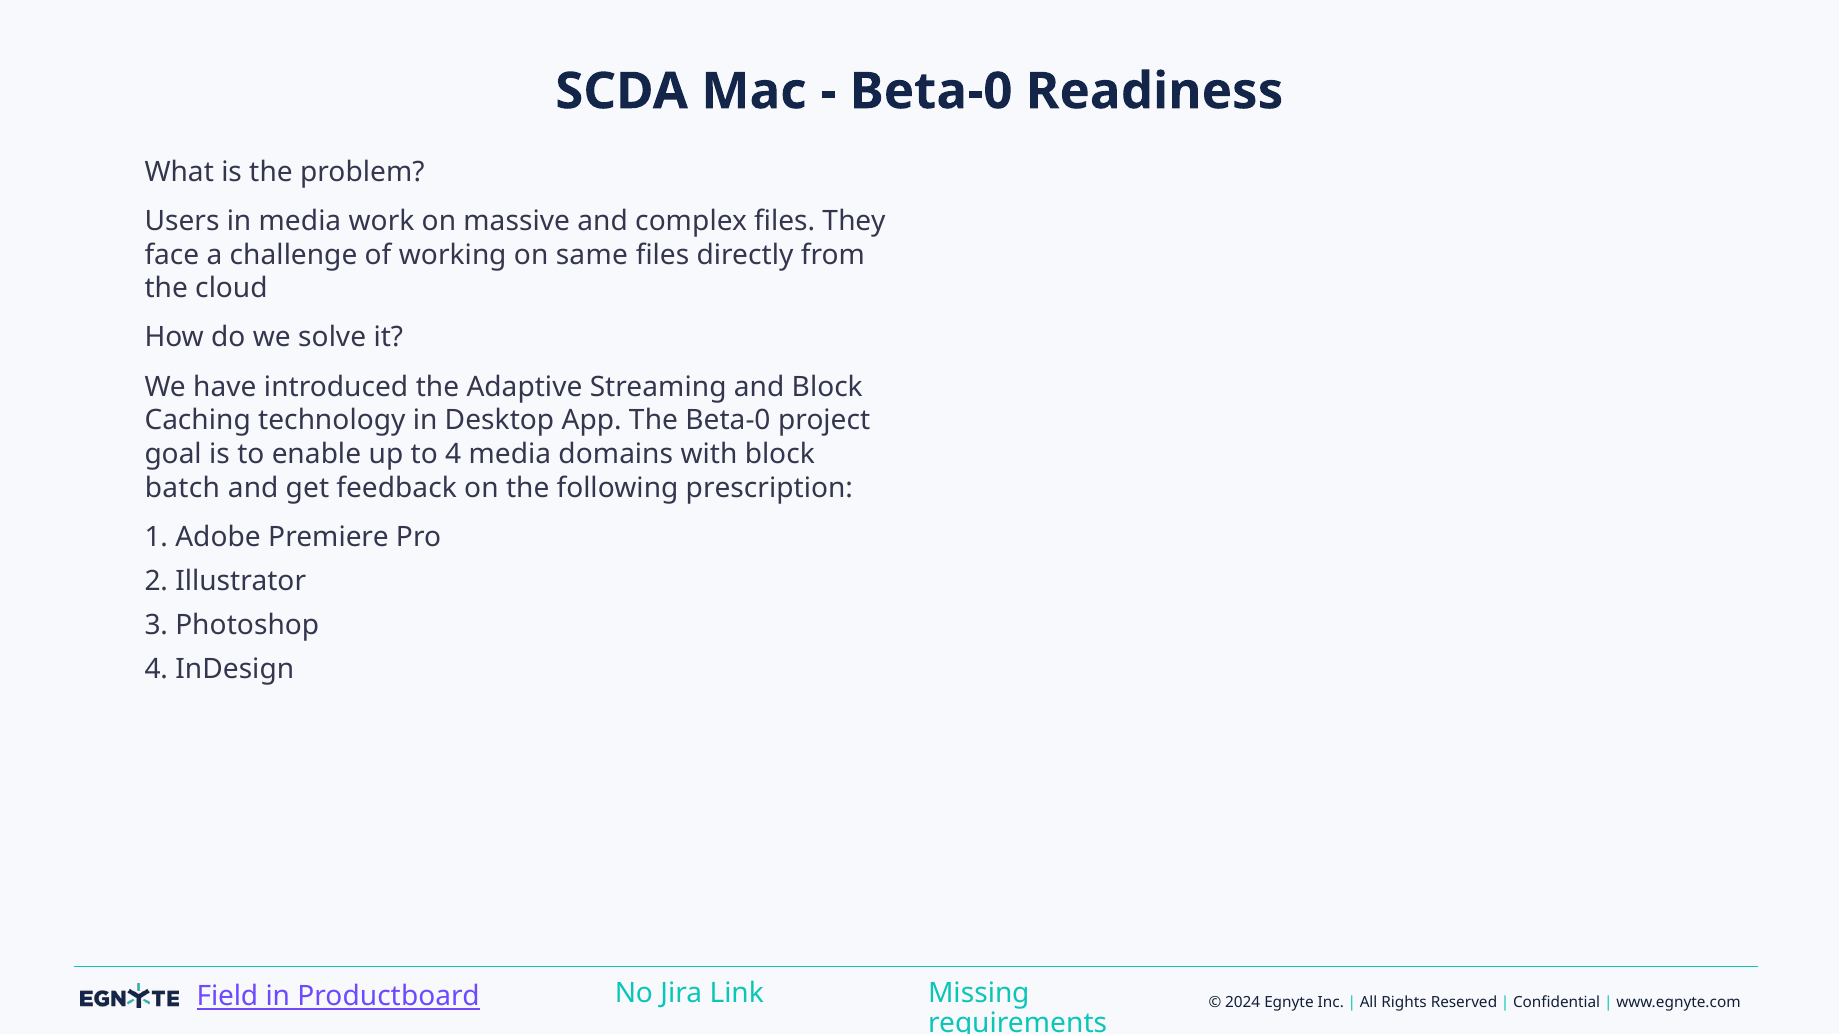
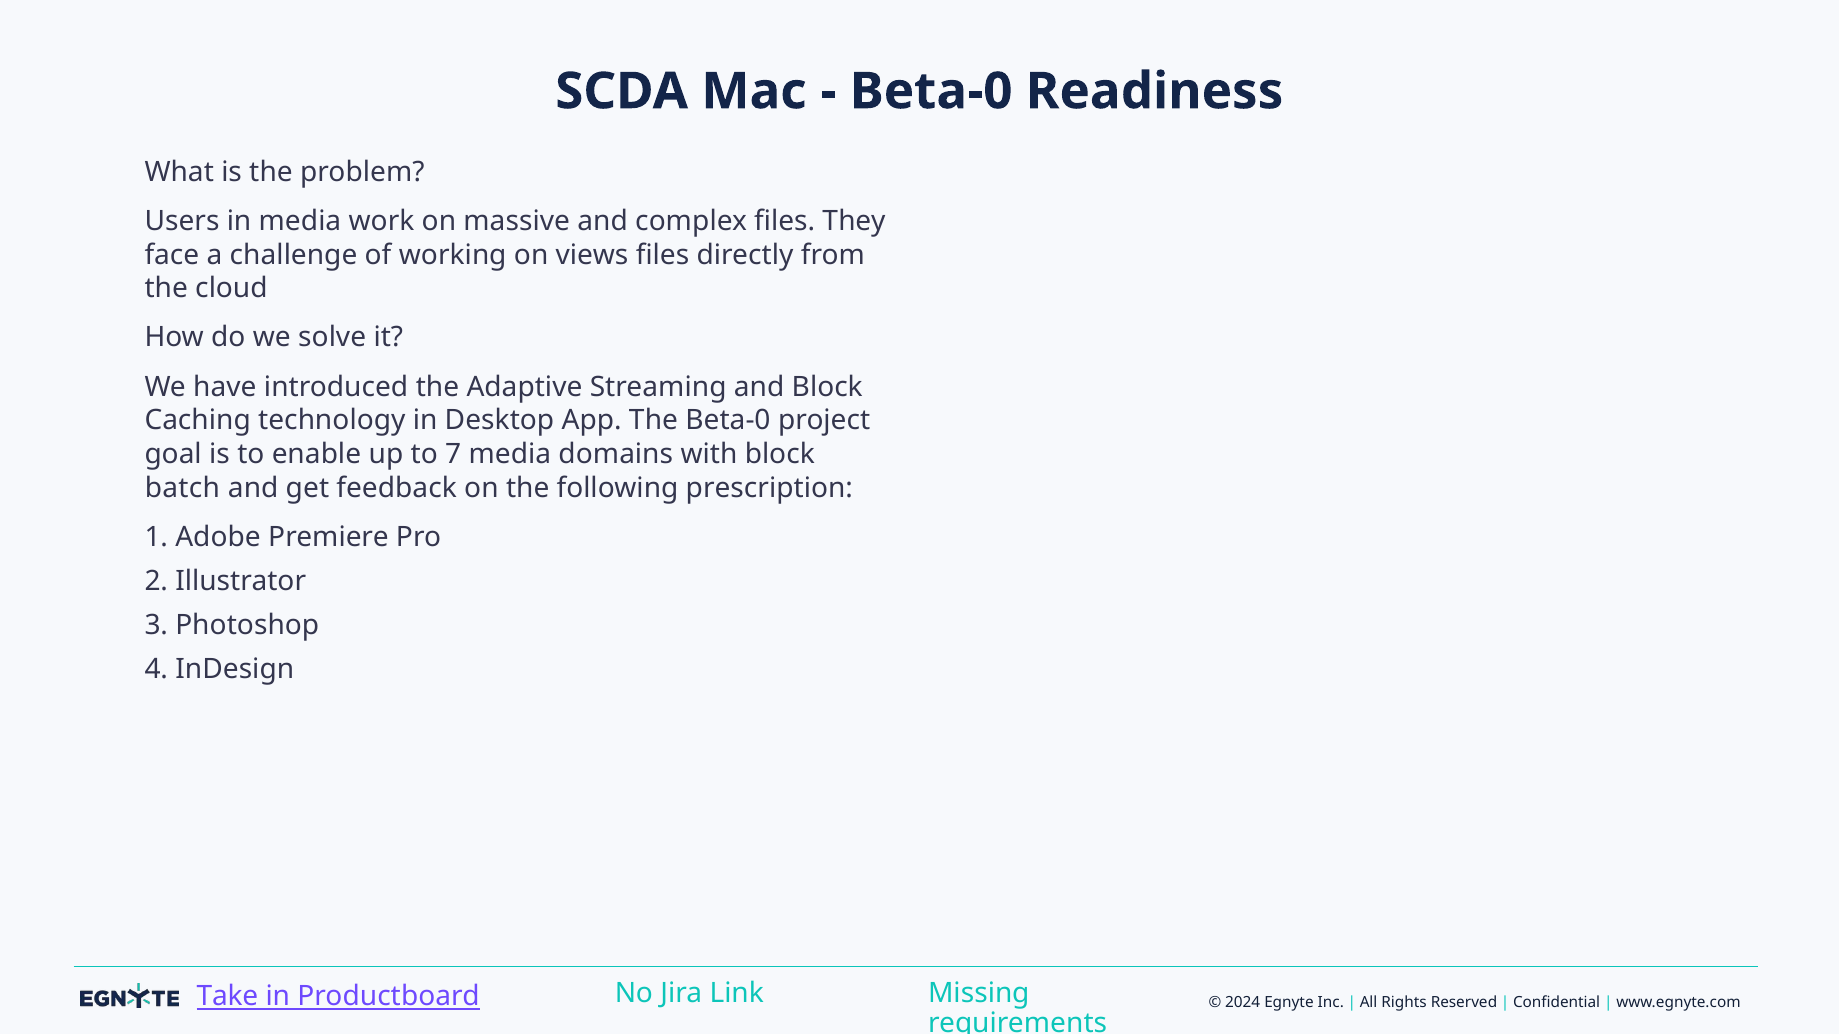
same: same -> views
to 4: 4 -> 7
Field: Field -> Take
